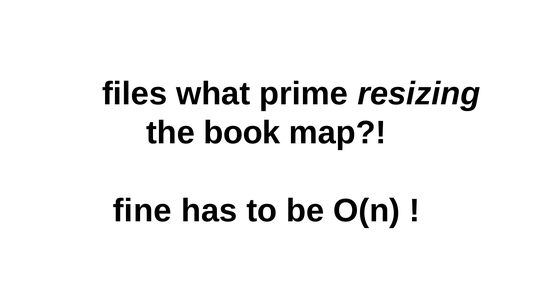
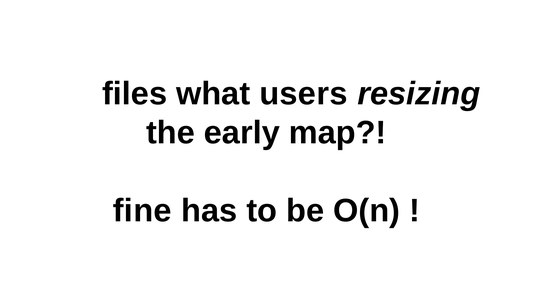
prime: prime -> users
book: book -> early
